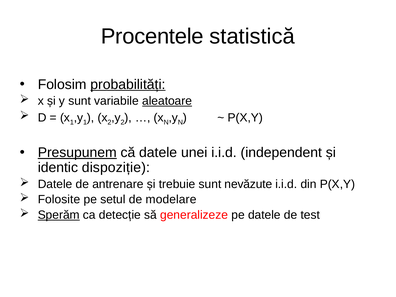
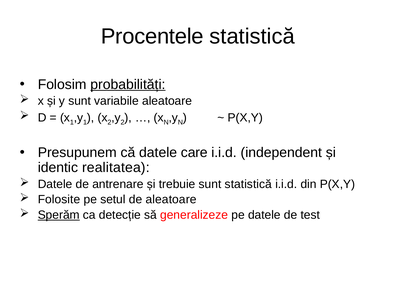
aleatoare at (167, 101) underline: present -> none
Presupunem underline: present -> none
unei: unei -> care
dispoziție: dispoziție -> realitatea
sunt nevăzute: nevăzute -> statistică
de modelare: modelare -> aleatoare
